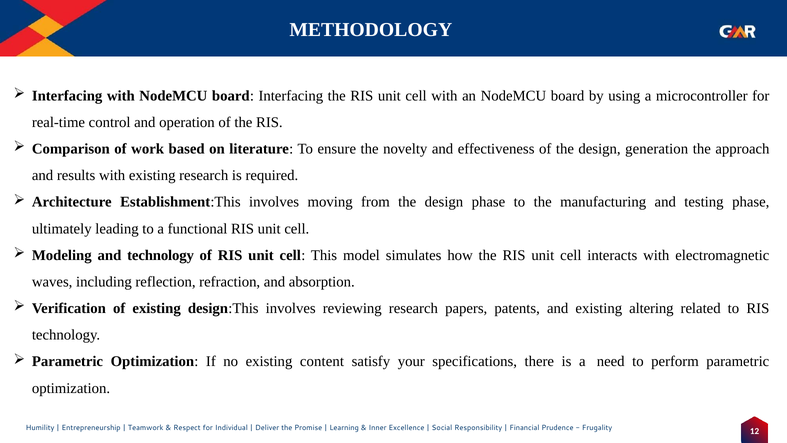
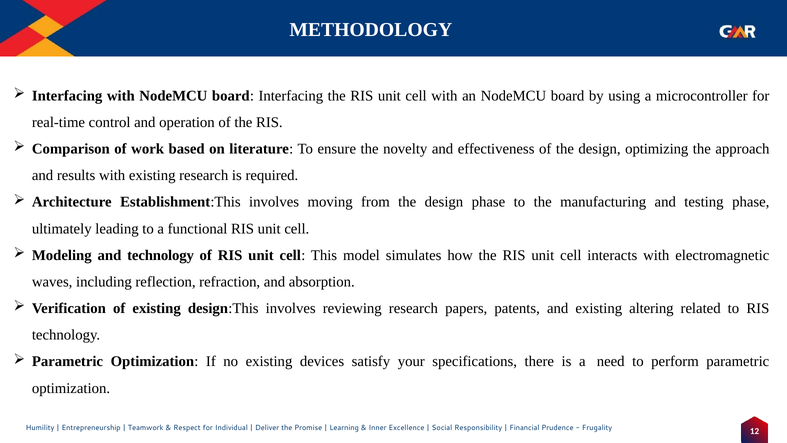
generation: generation -> optimizing
content: content -> devices
